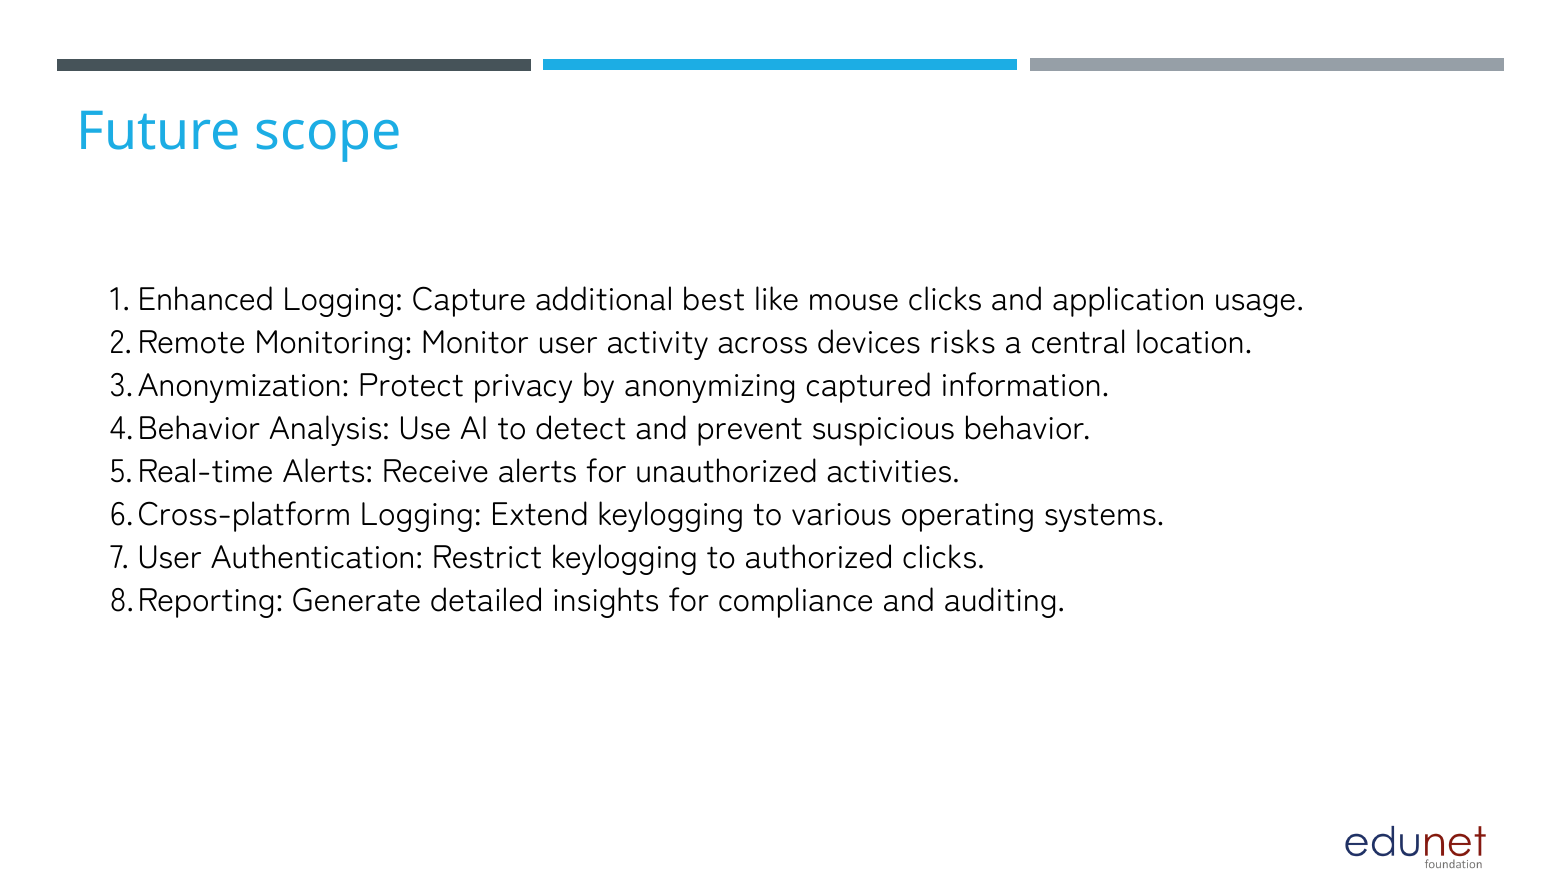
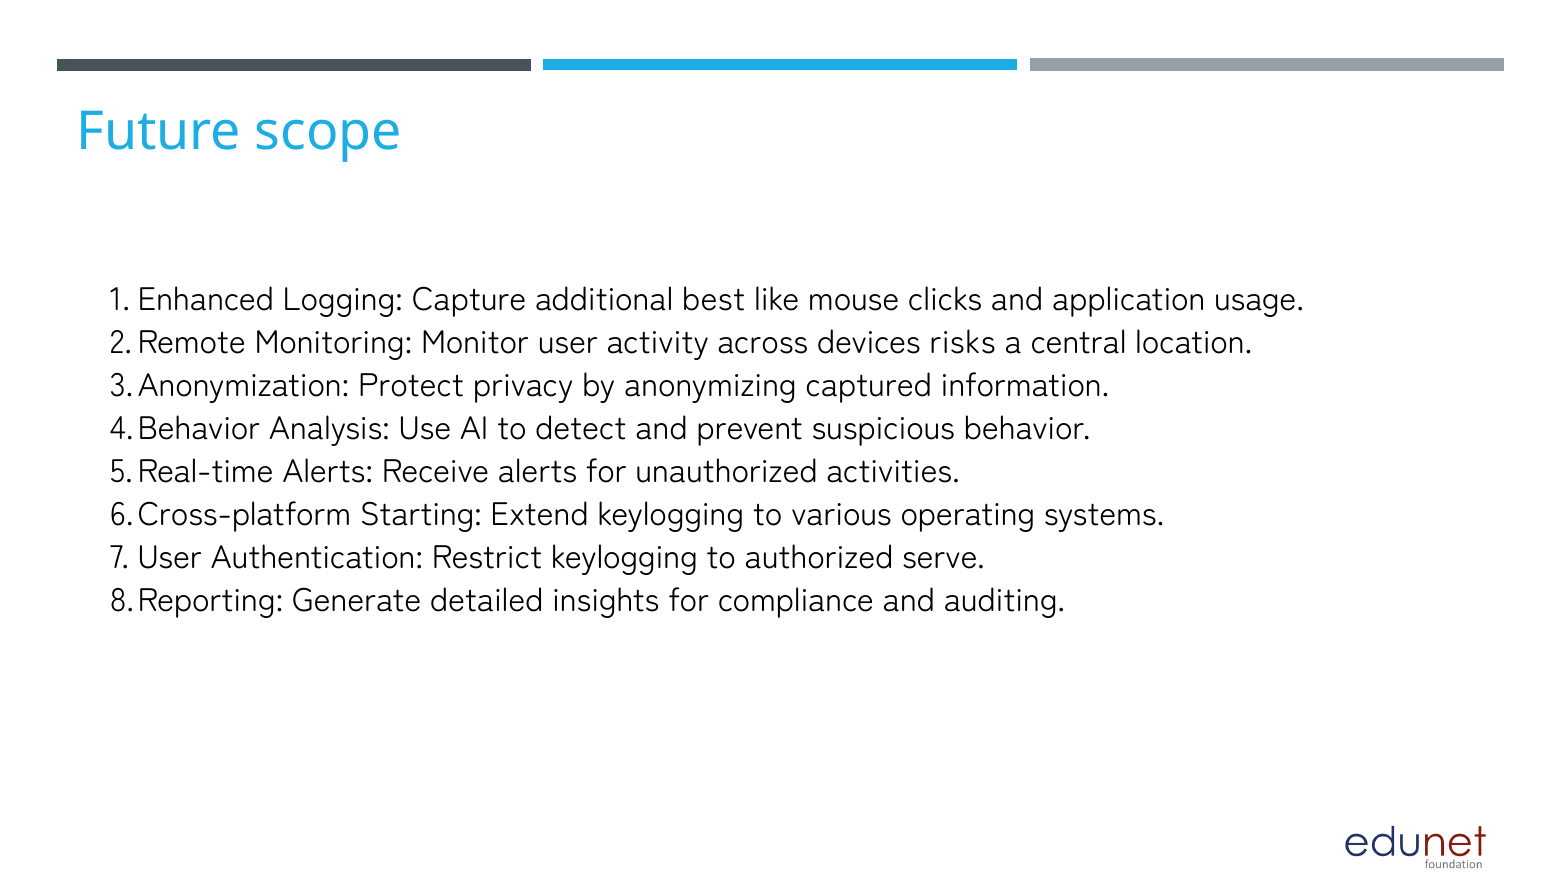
Logging at (421, 515): Logging -> Starting
authorized clicks: clicks -> serve
